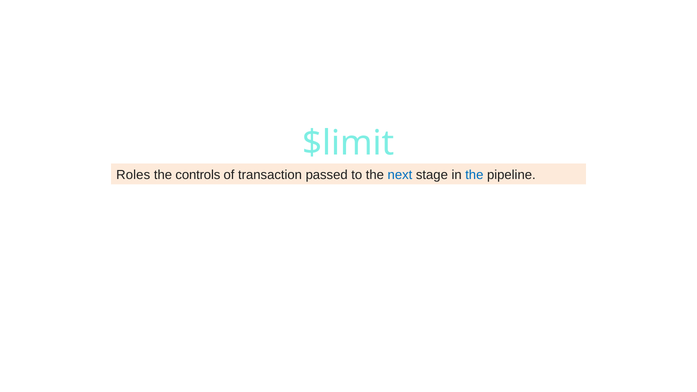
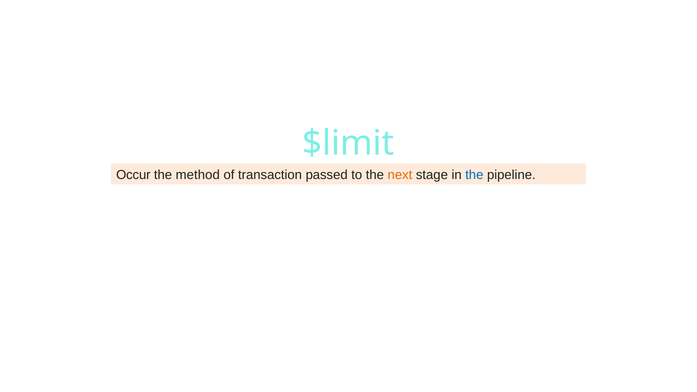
Roles: Roles -> Occur
controls: controls -> method
next colour: blue -> orange
